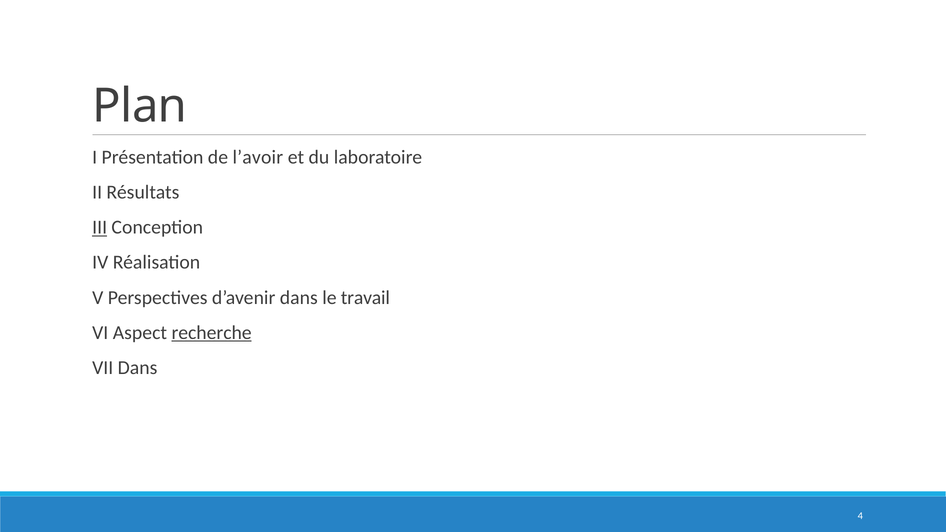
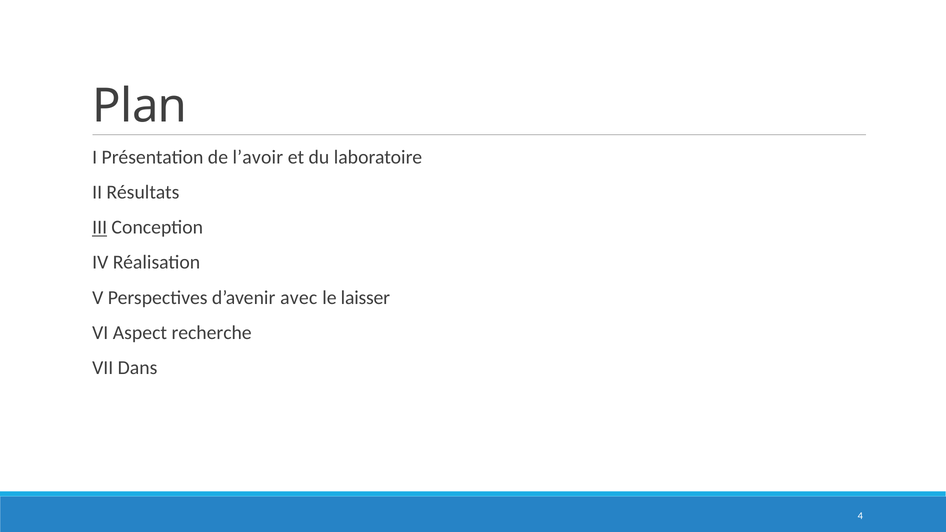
d’avenir dans: dans -> avec
travail: travail -> laisser
recherche underline: present -> none
